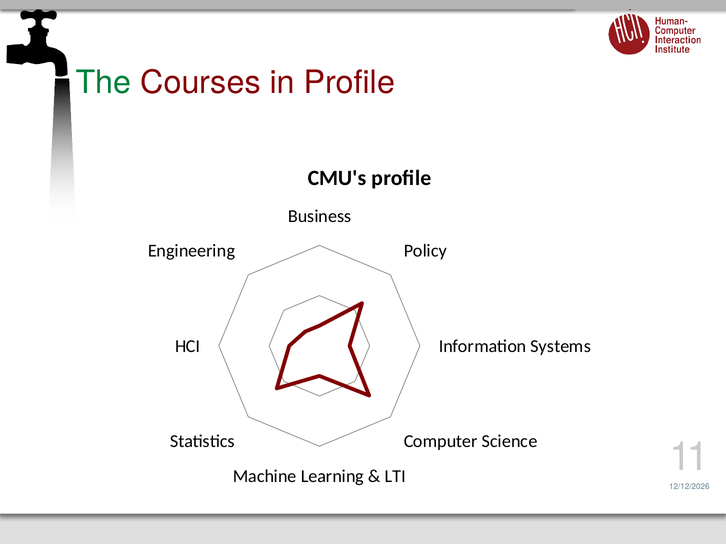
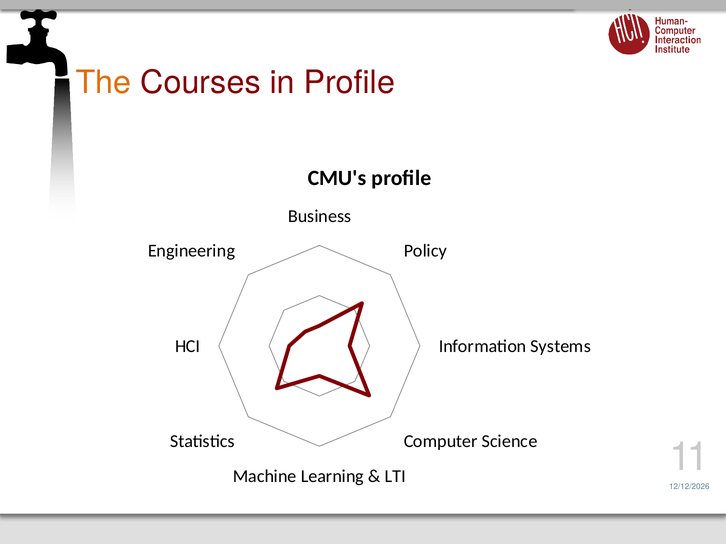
The colour: green -> orange
